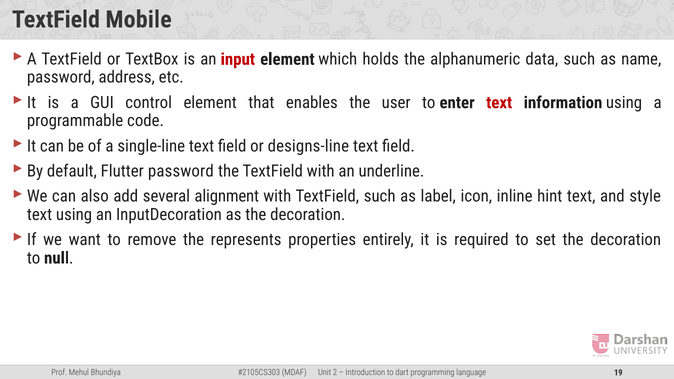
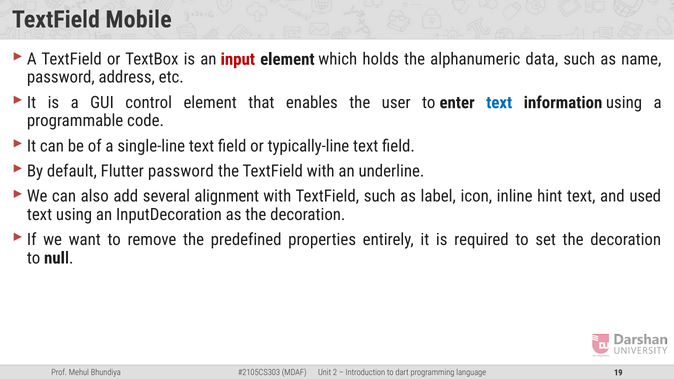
text at (499, 103) colour: red -> blue
designs-line: designs-line -> typically-line
style: style -> used
represents: represents -> predefined
